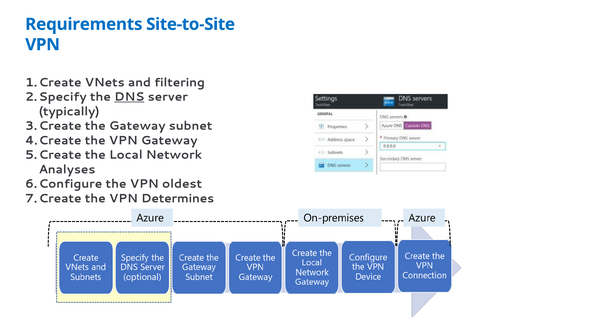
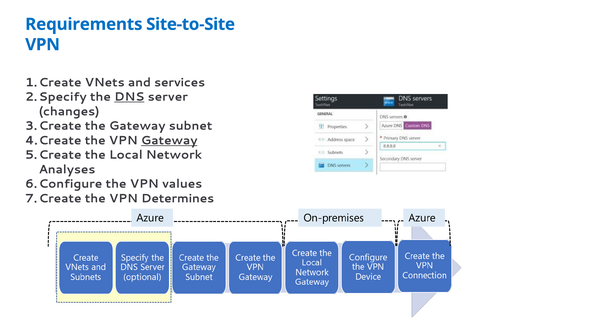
filtering: filtering -> services
typically: typically -> changes
Gateway at (169, 141) underline: none -> present
oldest: oldest -> values
